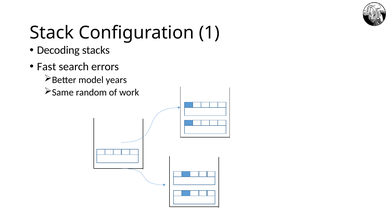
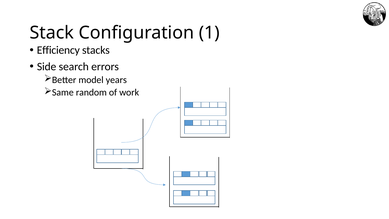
Decoding: Decoding -> Efficiency
Fast: Fast -> Side
